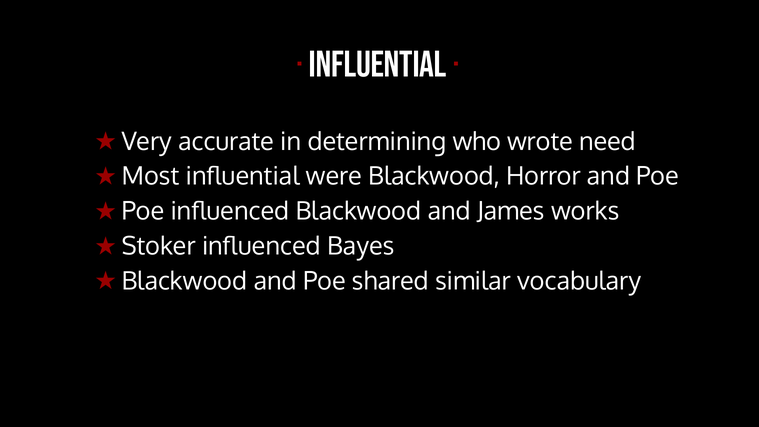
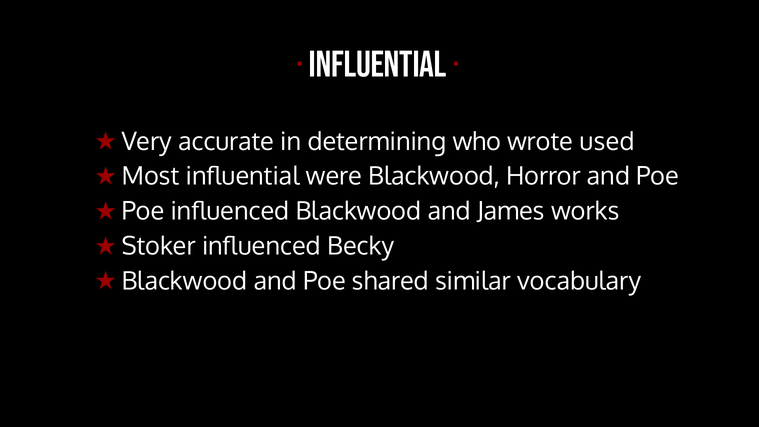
need: need -> used
Bayes: Bayes -> Becky
